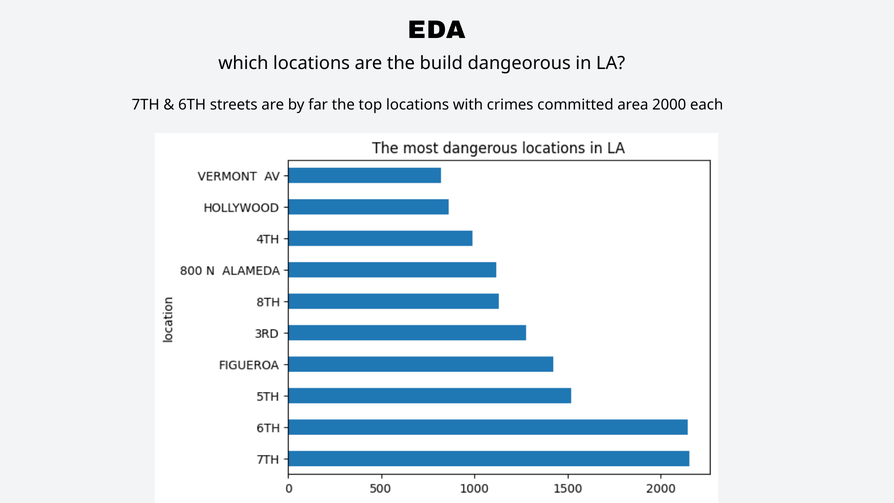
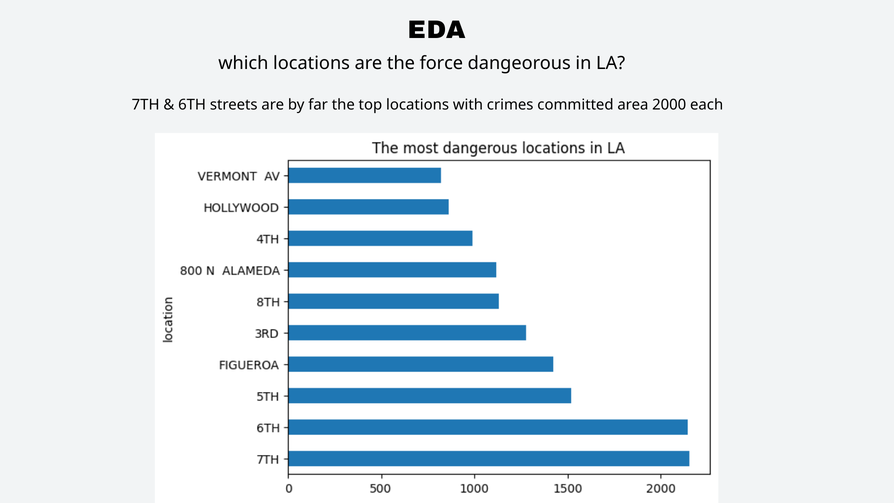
build: build -> force
